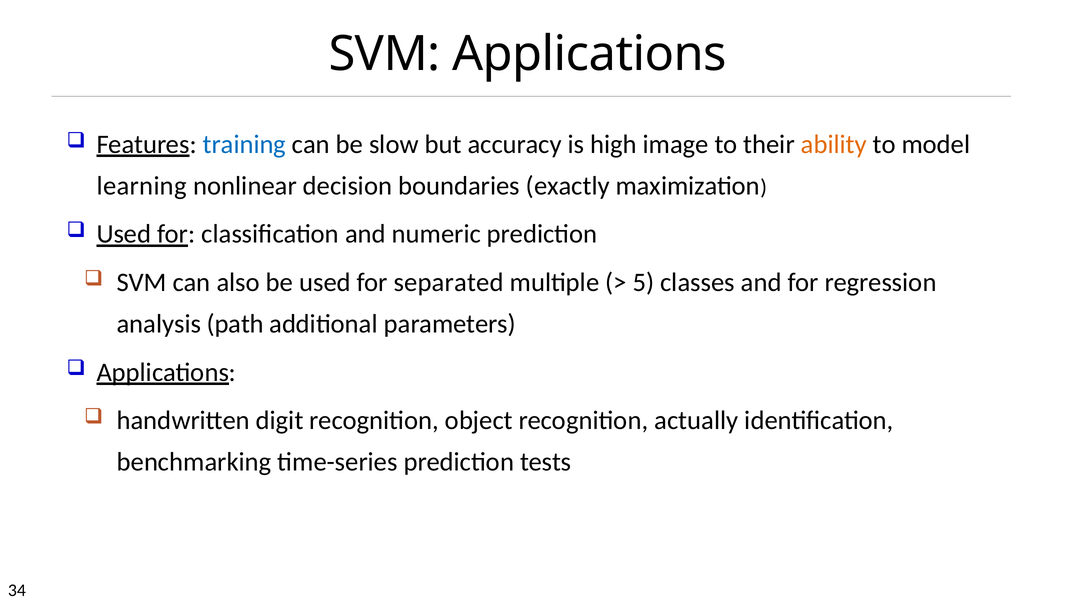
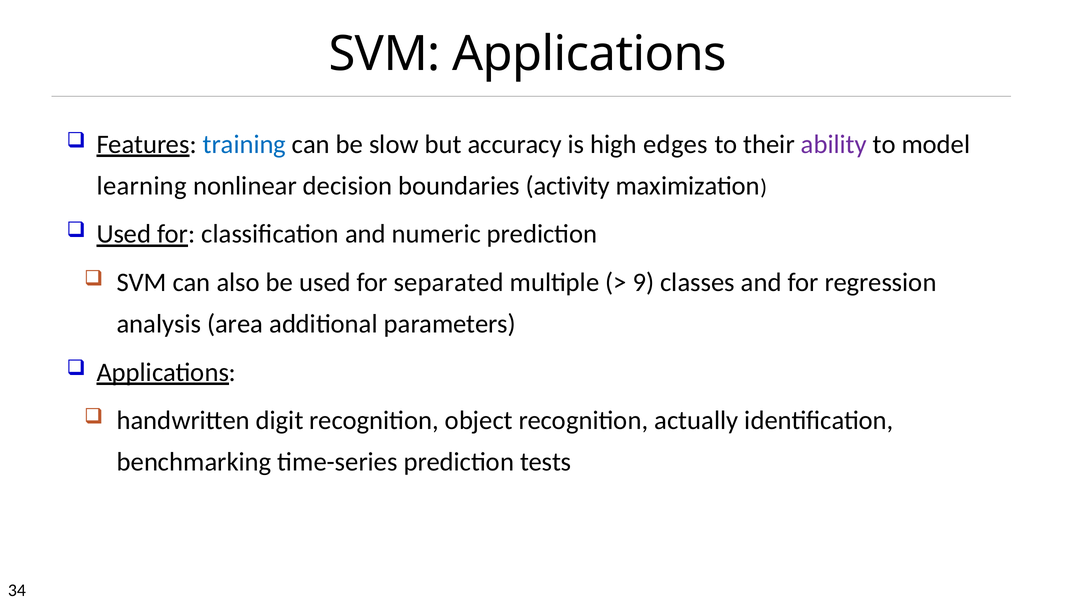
image: image -> edges
ability colour: orange -> purple
exactly: exactly -> activity
5: 5 -> 9
path: path -> area
